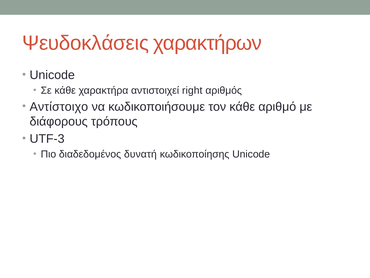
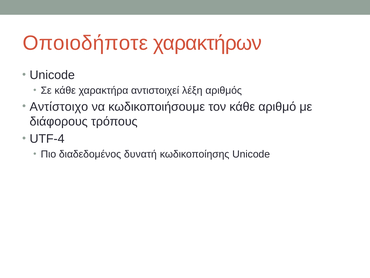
Ψευδοκλάσεις: Ψευδοκλάσεις -> Οποιοδήποτε
right: right -> λέξη
UTF-3: UTF-3 -> UTF-4
